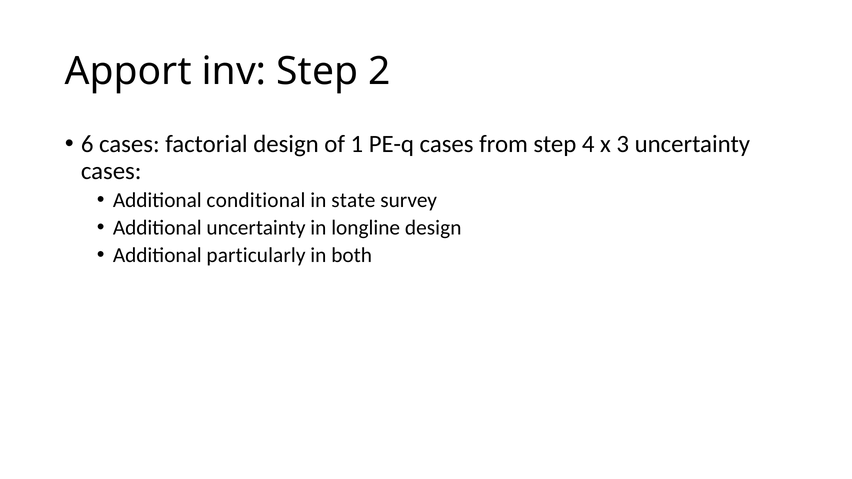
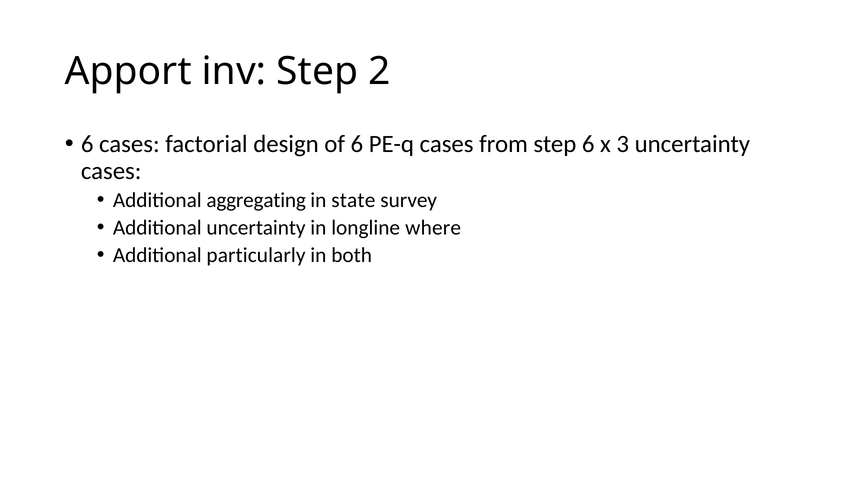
of 1: 1 -> 6
step 4: 4 -> 6
conditional: conditional -> aggregating
longline design: design -> where
